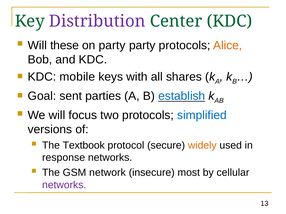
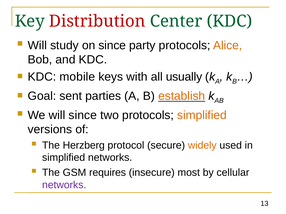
Distribution colour: purple -> red
these: these -> study
on party: party -> since
shares: shares -> usually
establish colour: blue -> orange
will focus: focus -> since
simplified at (202, 115) colour: blue -> orange
Textbook: Textbook -> Herzberg
response at (64, 158): response -> simplified
network: network -> requires
